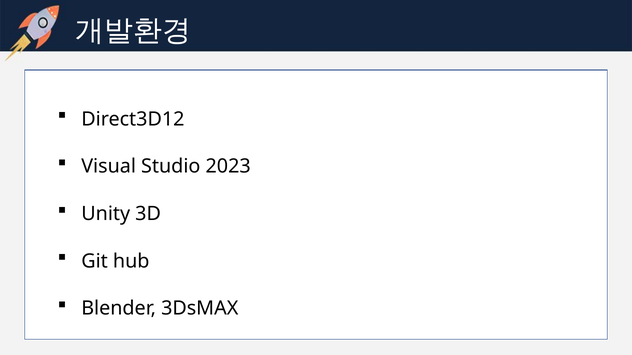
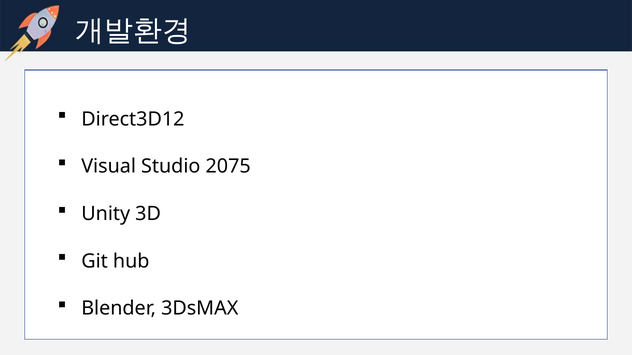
2023: 2023 -> 2075
